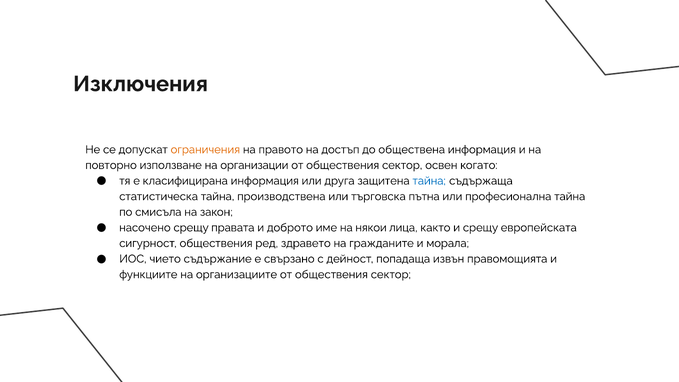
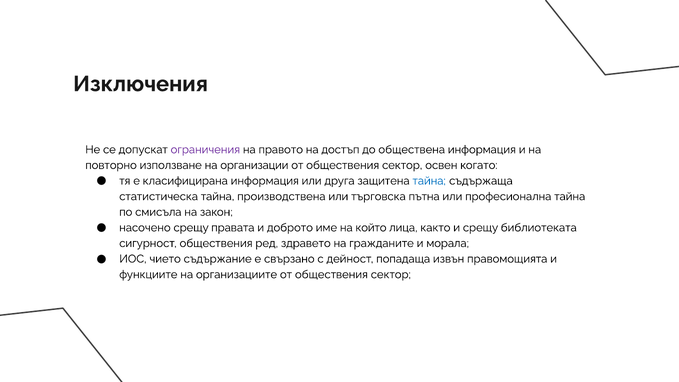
ограничения colour: orange -> purple
някои: някои -> който
европейската: европейската -> библиотеката
